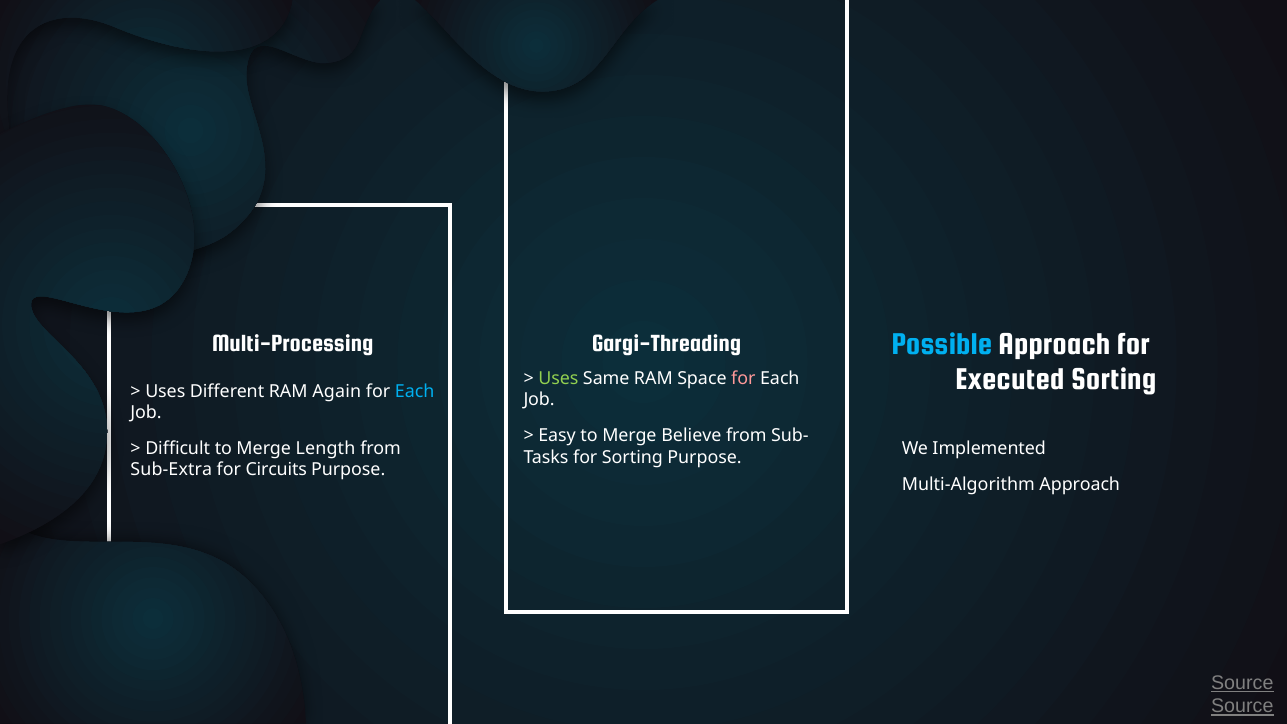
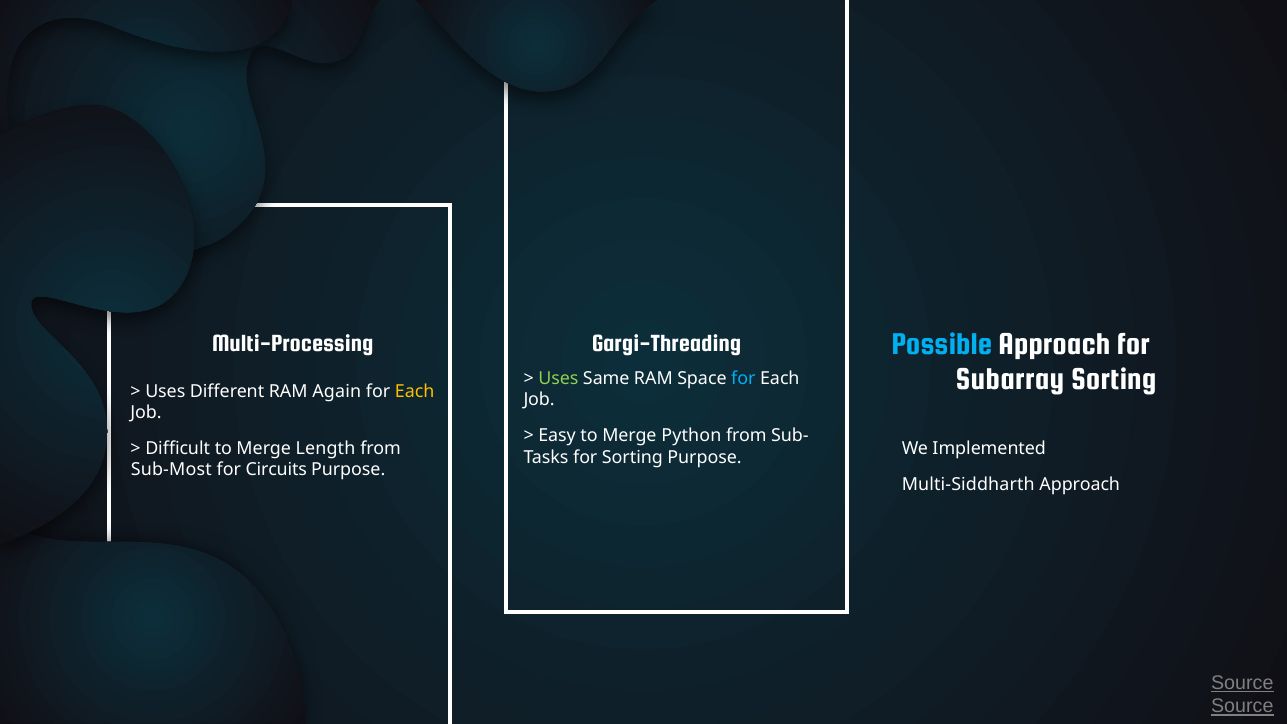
Executed: Executed -> Subarray
for at (743, 379) colour: pink -> light blue
Each at (415, 391) colour: light blue -> yellow
Believe: Believe -> Python
Sub-Extra: Sub-Extra -> Sub-Most
Multi-Algorithm: Multi-Algorithm -> Multi-Siddharth
